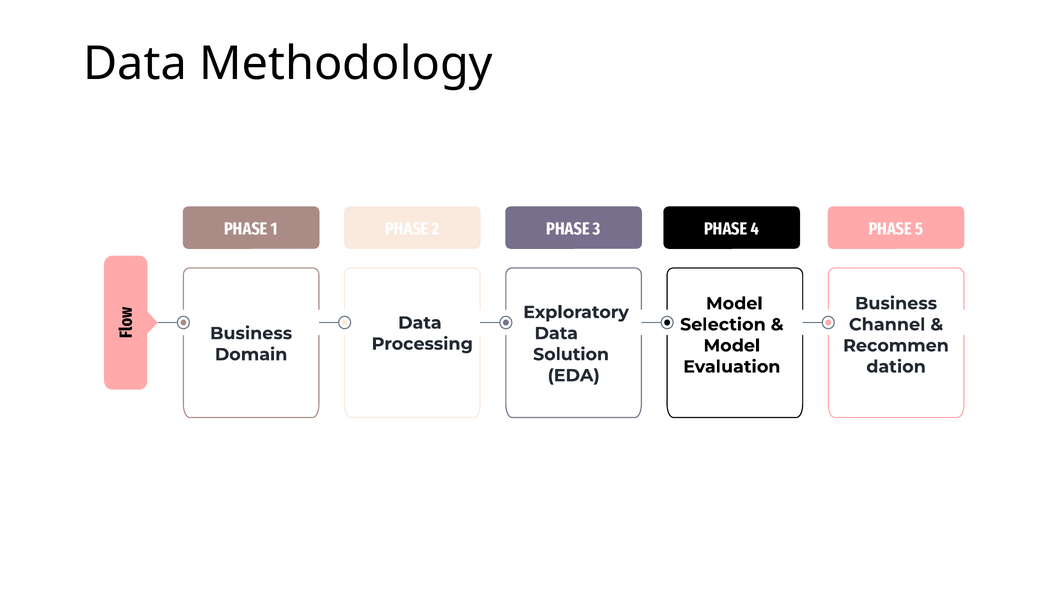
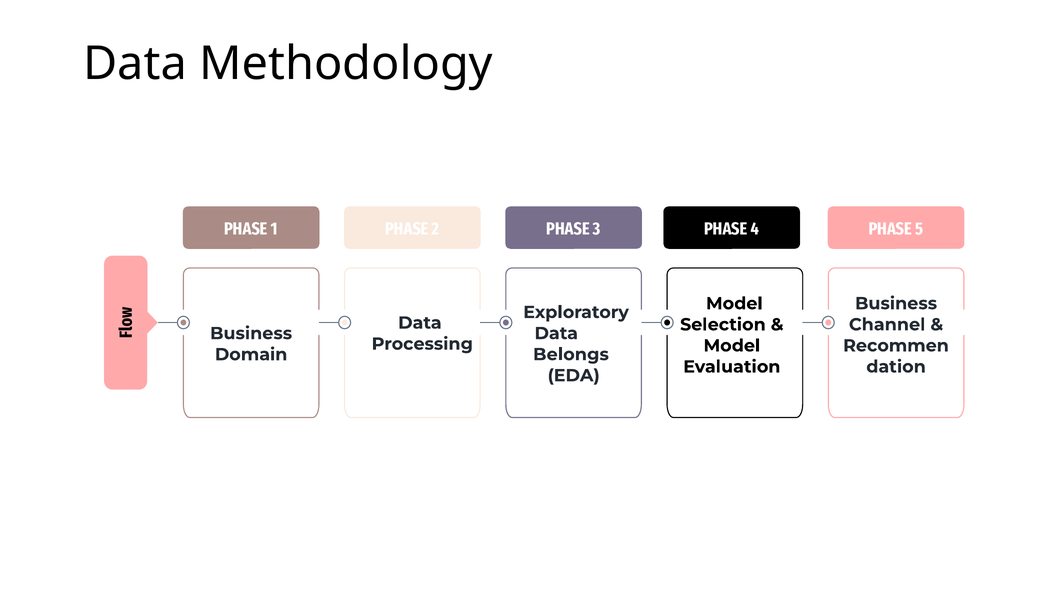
Solution: Solution -> Belongs
